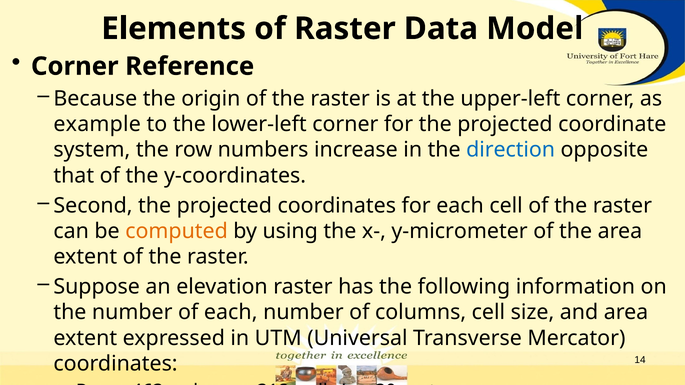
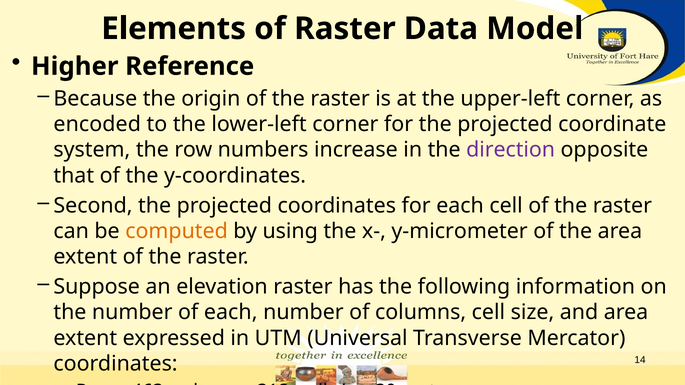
Corner at (75, 66): Corner -> Higher
example: example -> encoded
direction colour: blue -> purple
